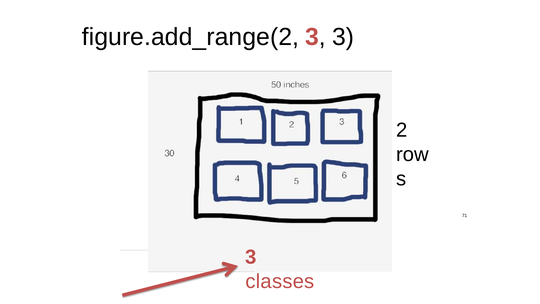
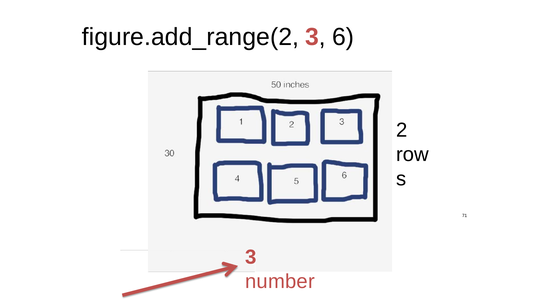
3 at (343, 37): 3 -> 6
classes: classes -> number
